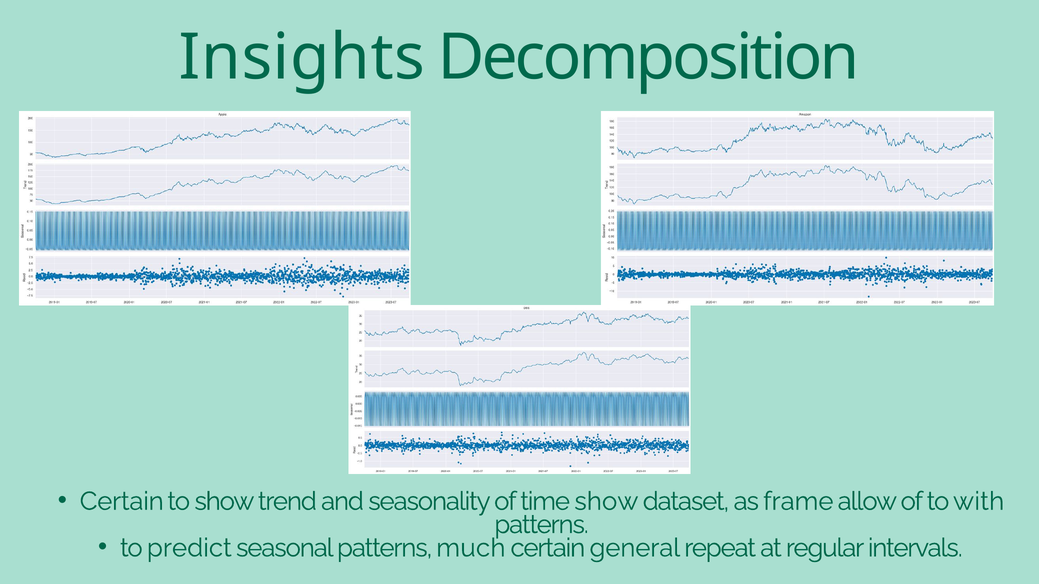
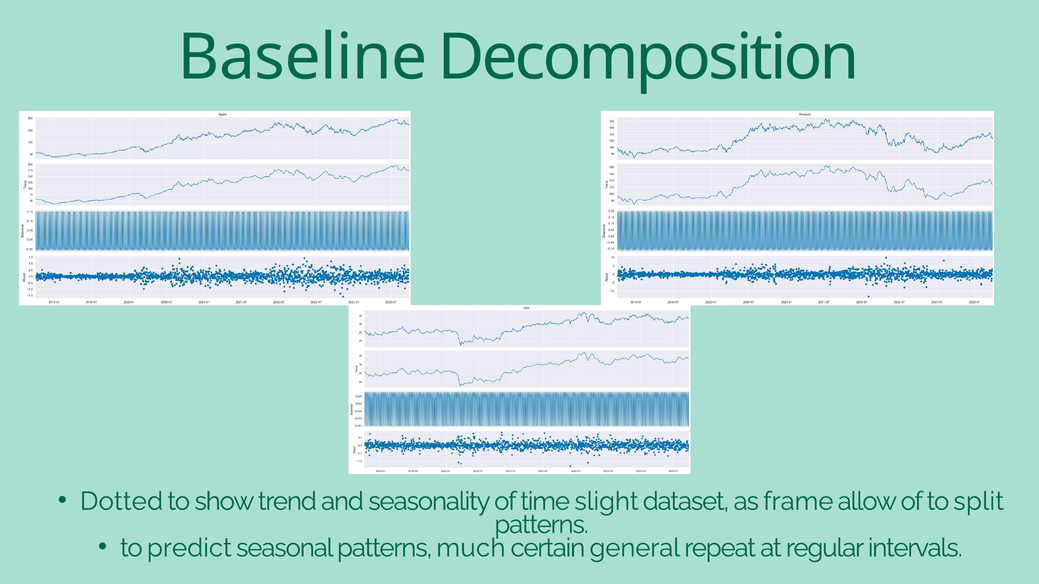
Insights: Insights -> Baseline
Certain at (122, 502): Certain -> Dotted
time show: show -> slight
with: with -> split
